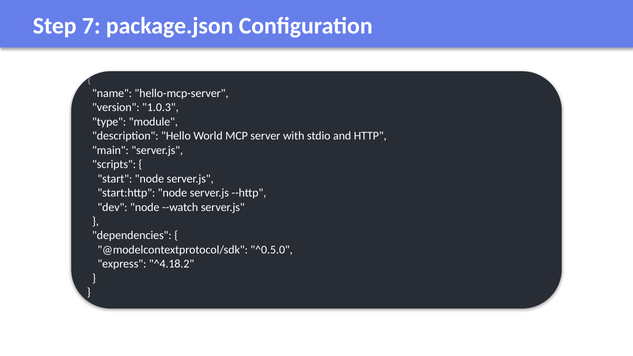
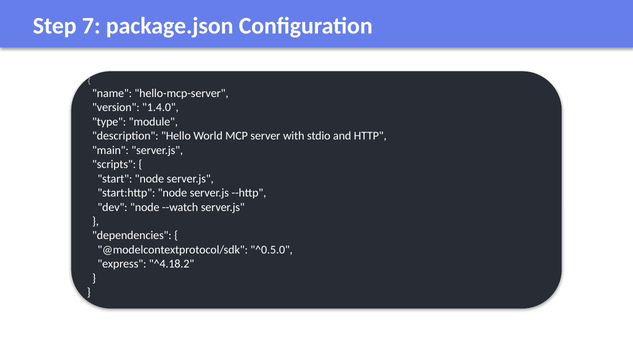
1.0.3: 1.0.3 -> 1.4.0
